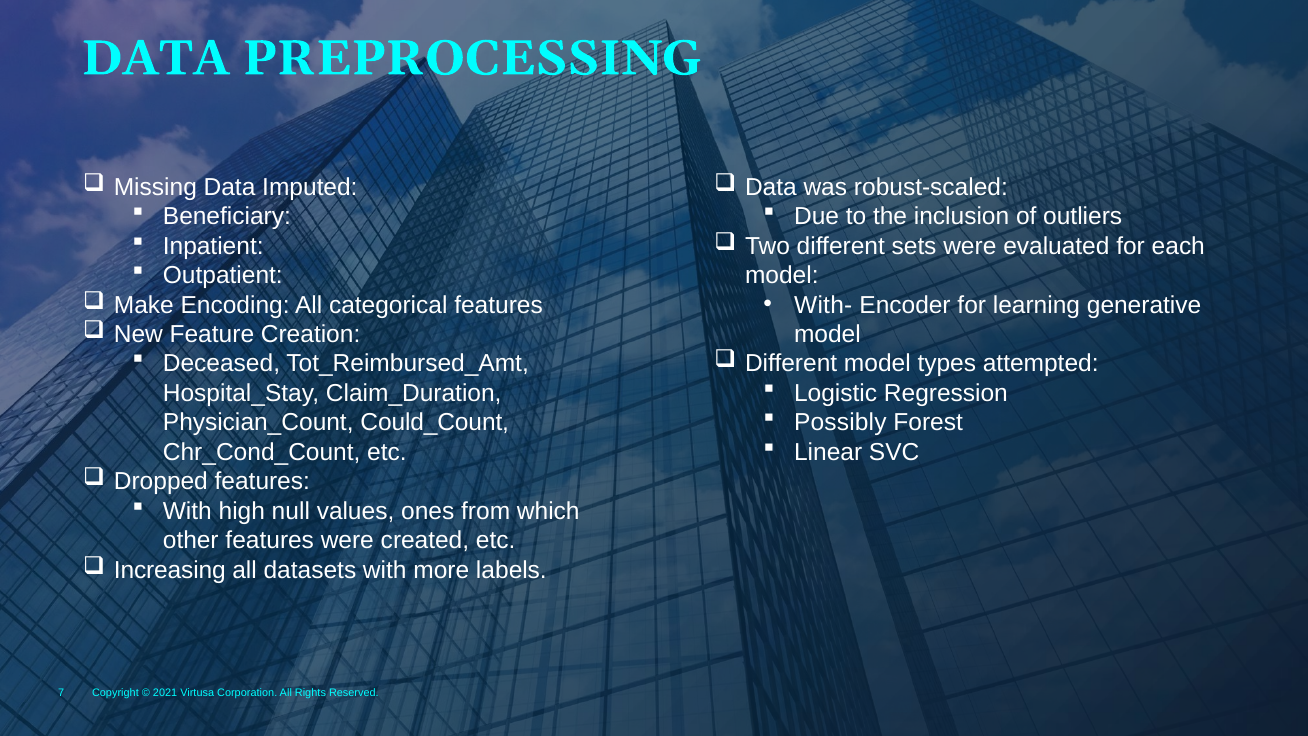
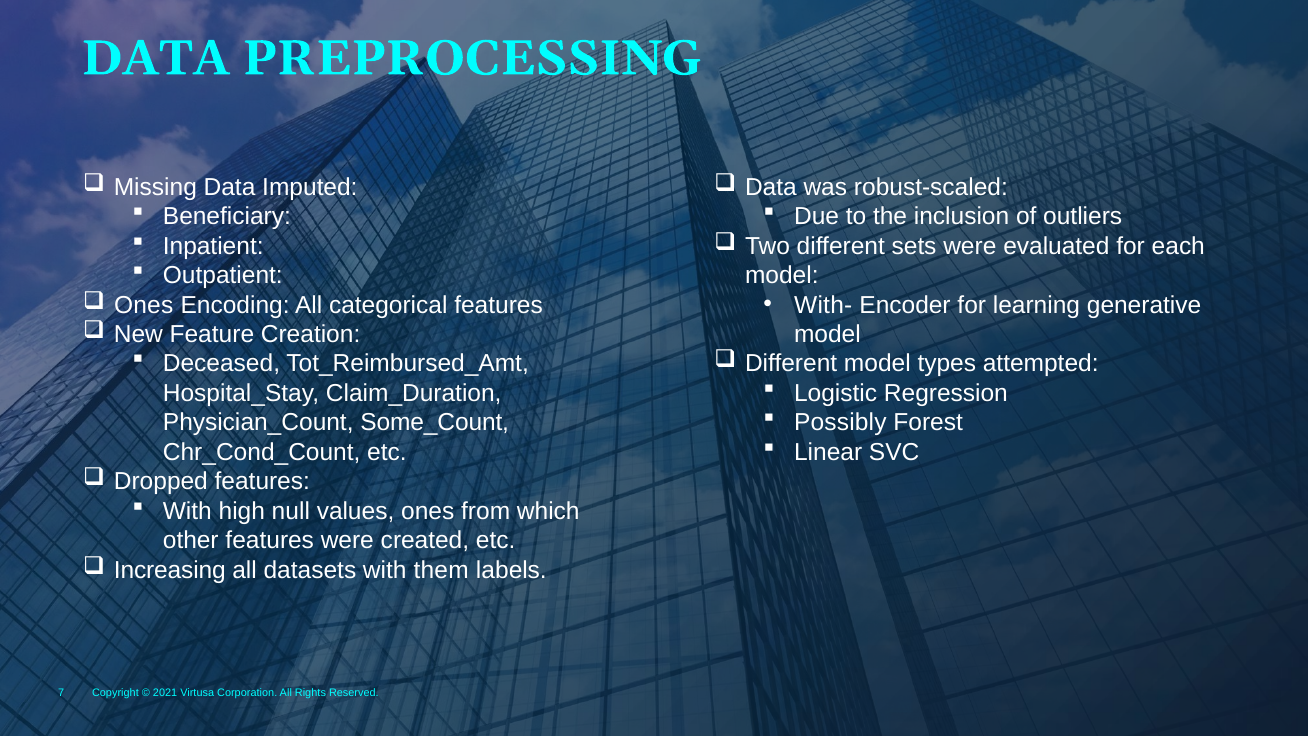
Make at (144, 305): Make -> Ones
Could_Count: Could_Count -> Some_Count
more: more -> them
